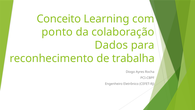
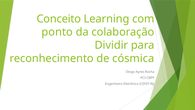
Dados: Dados -> Dividir
trabalha: trabalha -> cósmica
